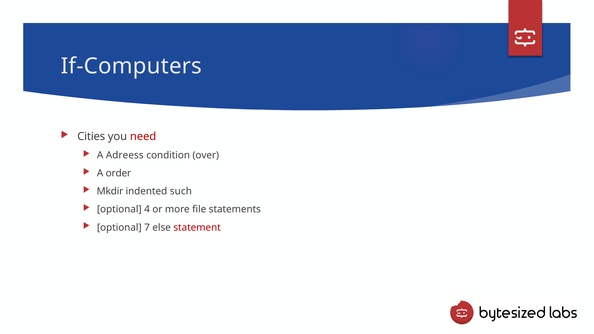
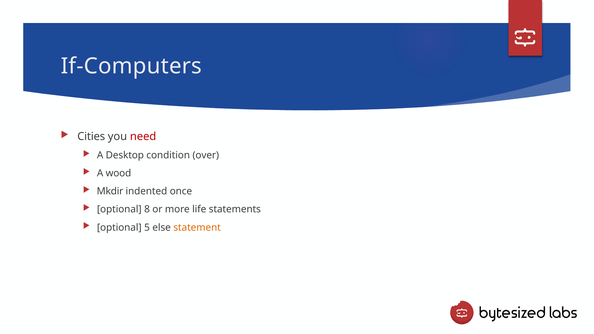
Adreess: Adreess -> Desktop
order: order -> wood
such: such -> once
4: 4 -> 8
file: file -> life
7: 7 -> 5
statement colour: red -> orange
